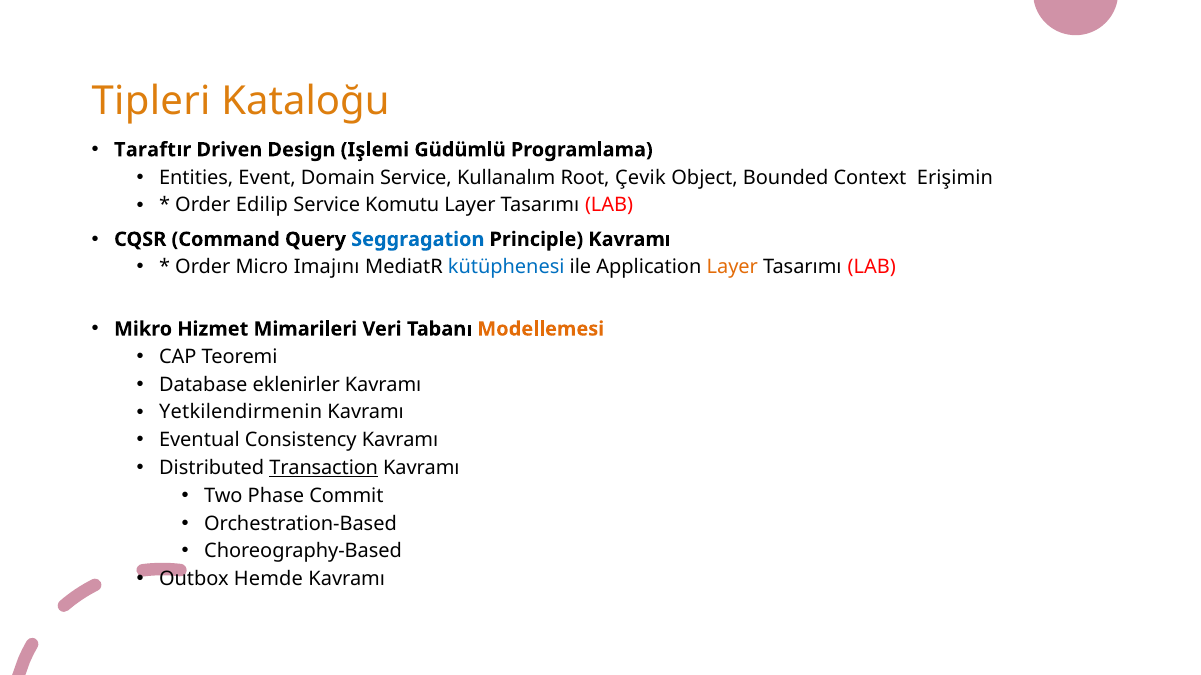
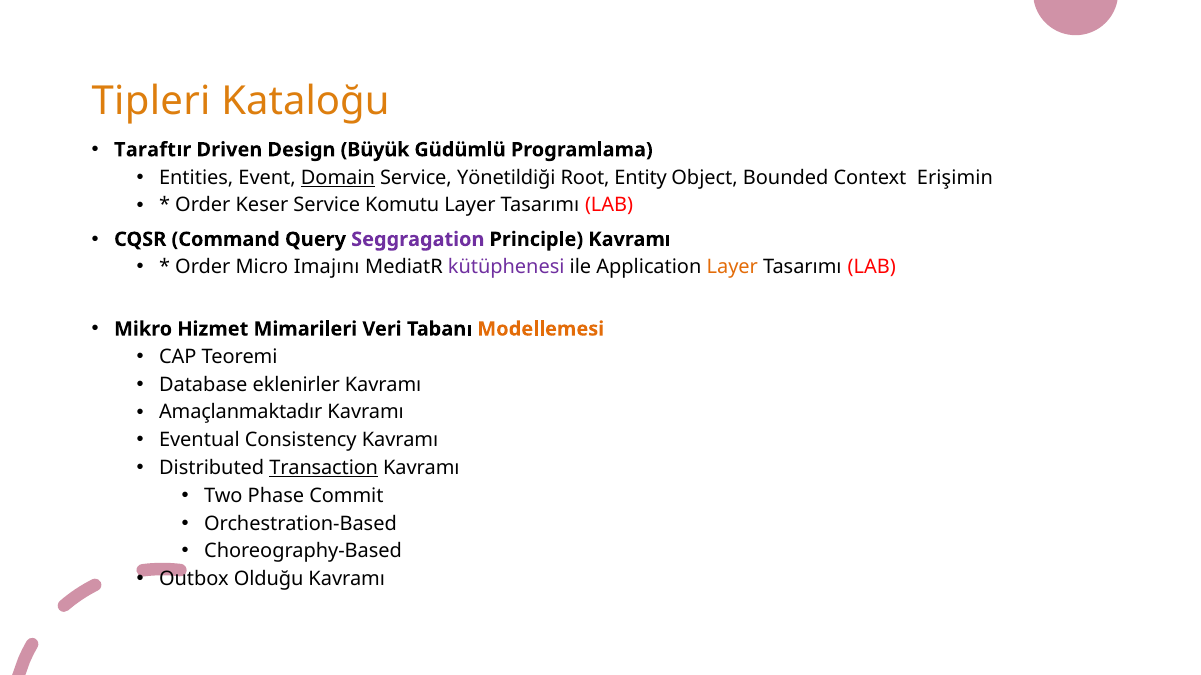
Işlemi: Işlemi -> Büyük
Domain underline: none -> present
Kullanalım: Kullanalım -> Yönetildiği
Çevik: Çevik -> Entity
Edilip: Edilip -> Keser
Seggragation colour: blue -> purple
kütüphenesi colour: blue -> purple
Yetkilendirmenin: Yetkilendirmenin -> Amaçlanmaktadır
Hemde: Hemde -> Olduğu
